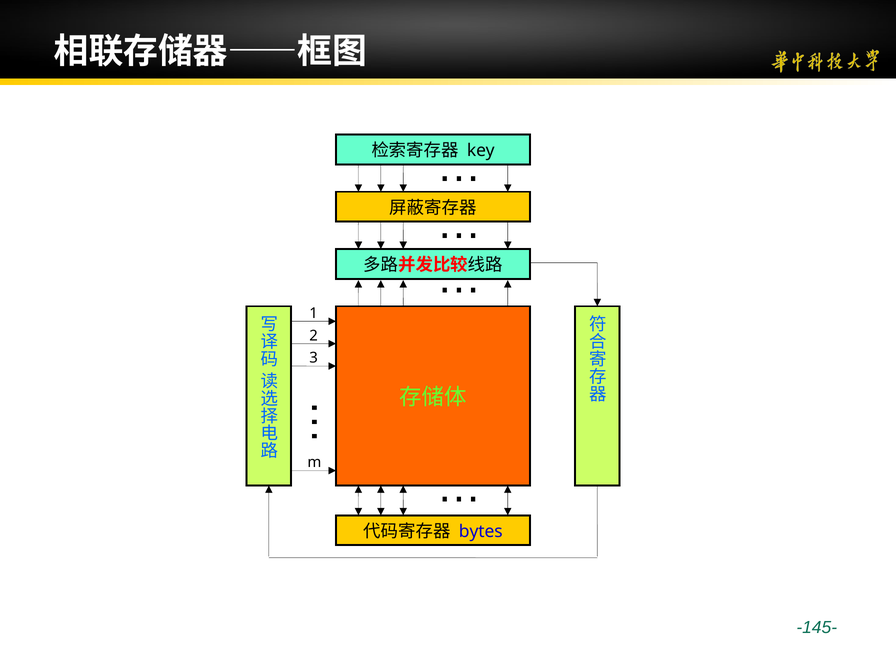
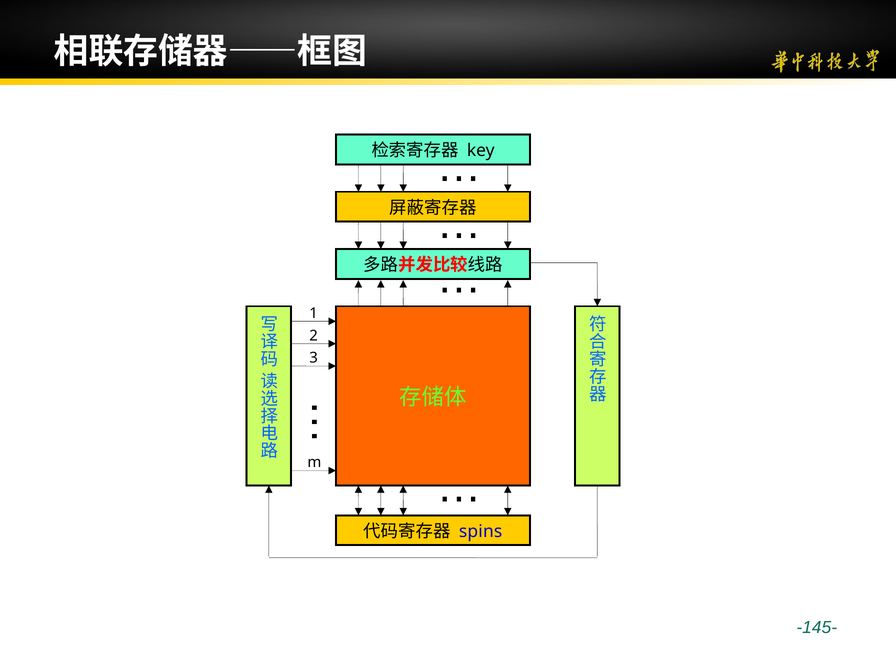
bytes: bytes -> spins
